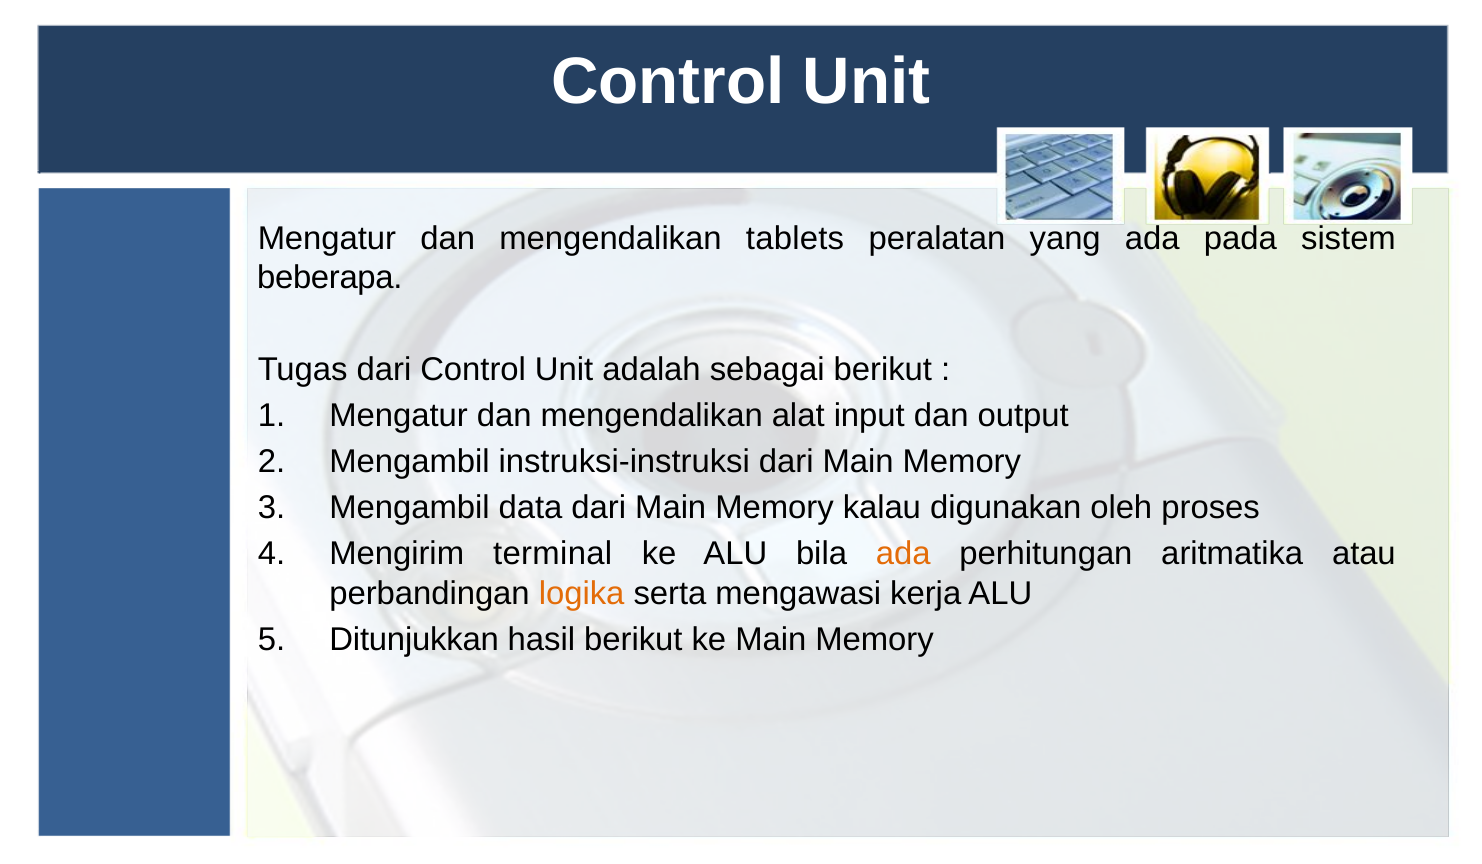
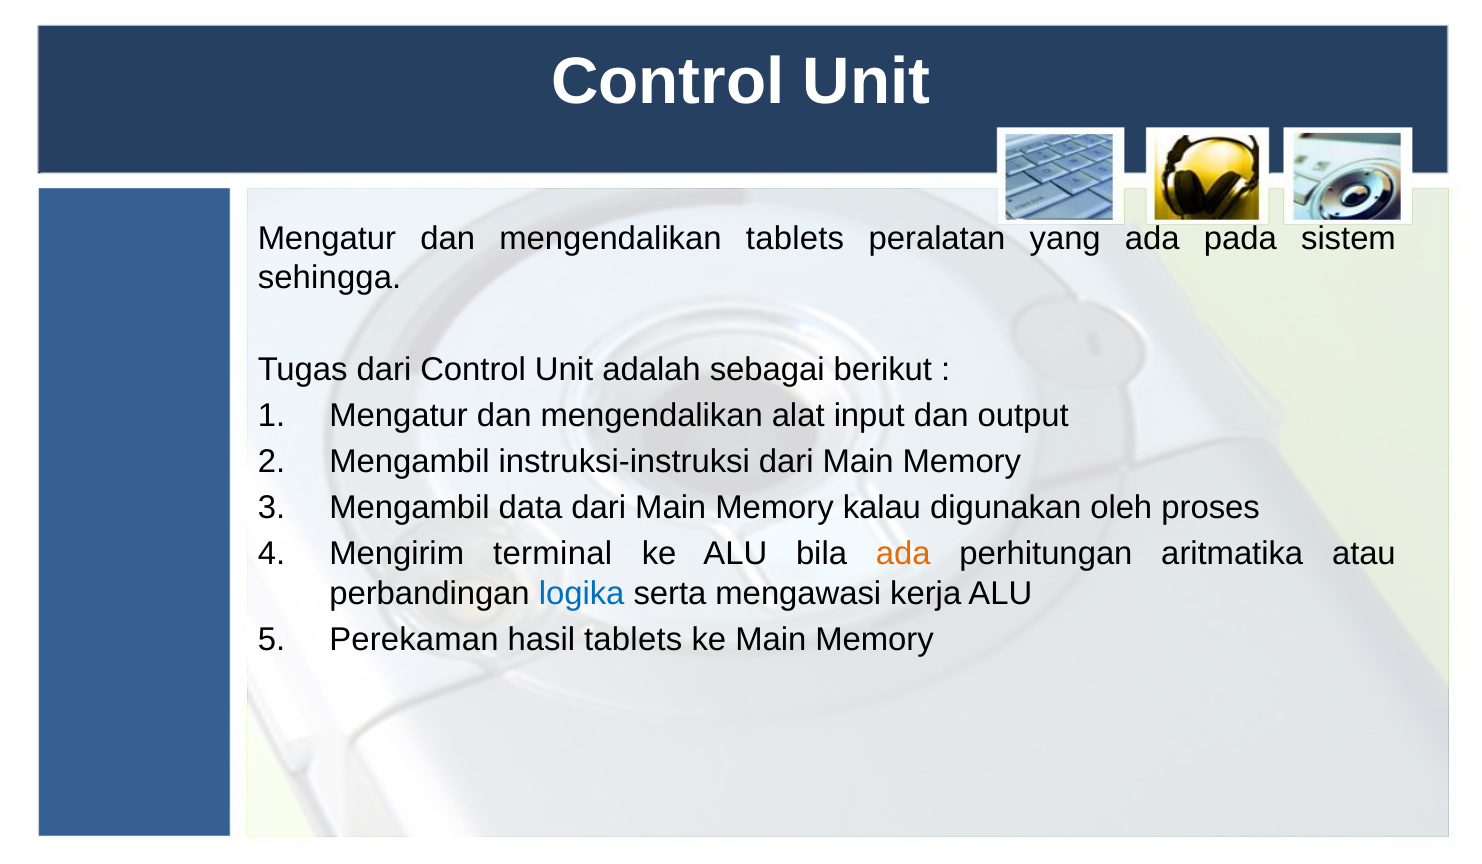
beberapa: beberapa -> sehingga
logika colour: orange -> blue
Ditunjukkan: Ditunjukkan -> Perekaman
hasil berikut: berikut -> tablets
